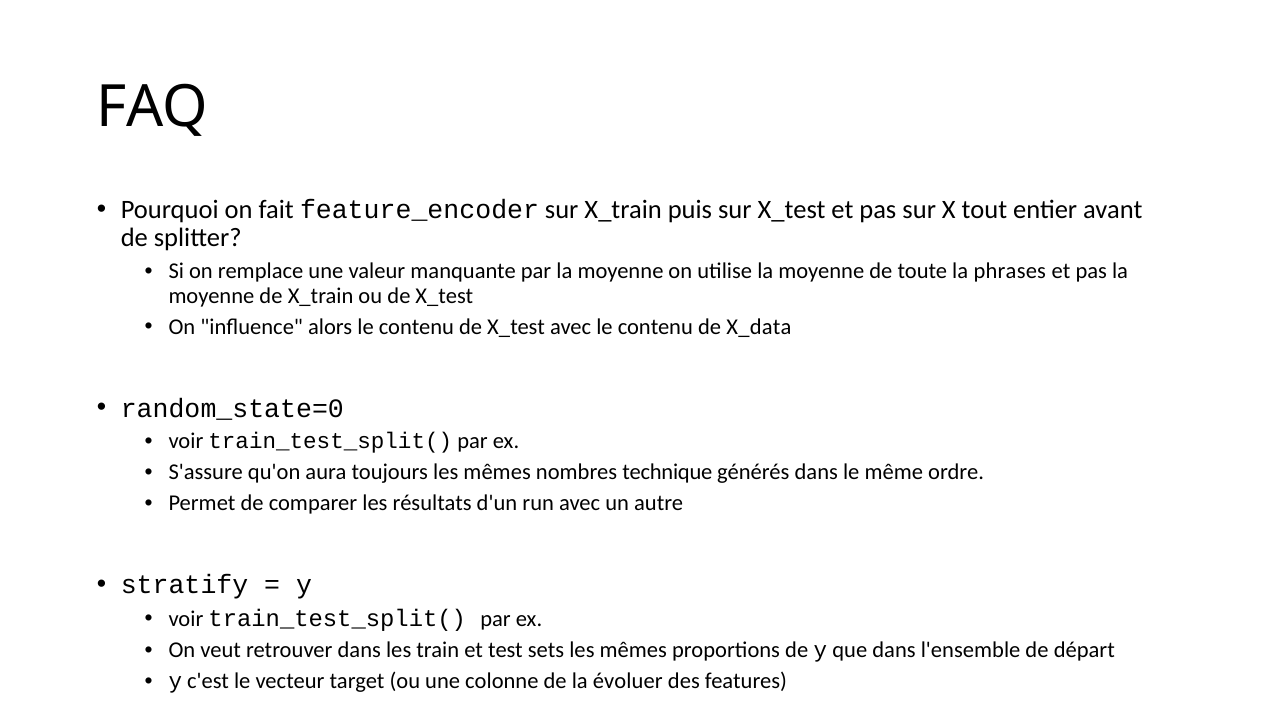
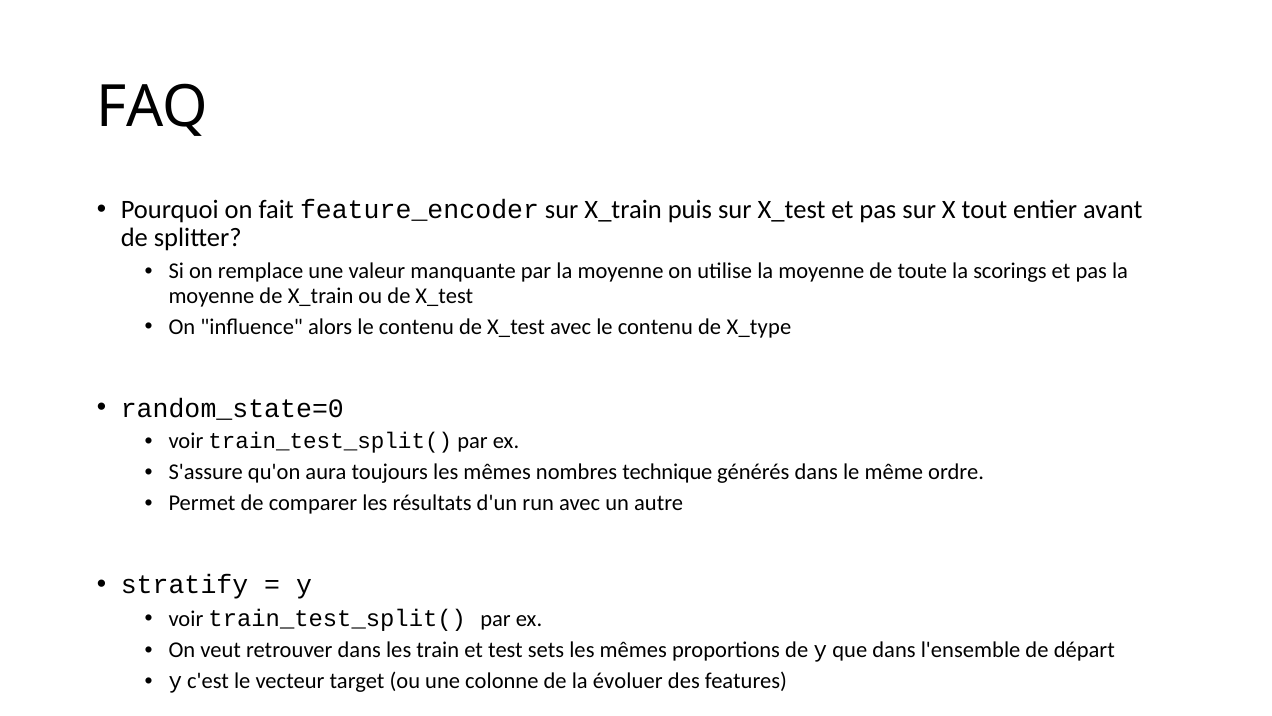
phrases: phrases -> scorings
X_data: X_data -> X_type
